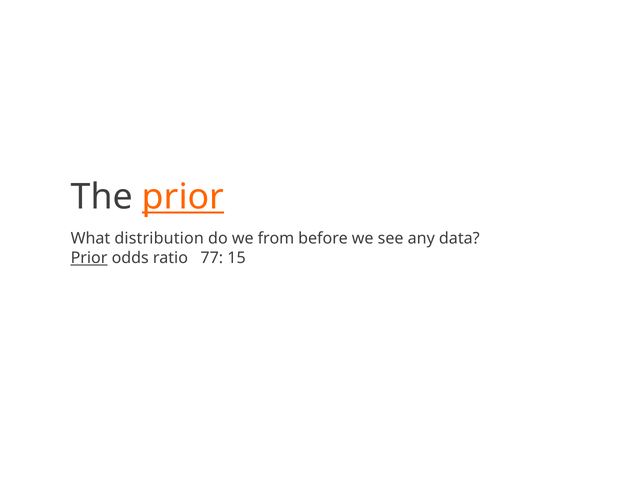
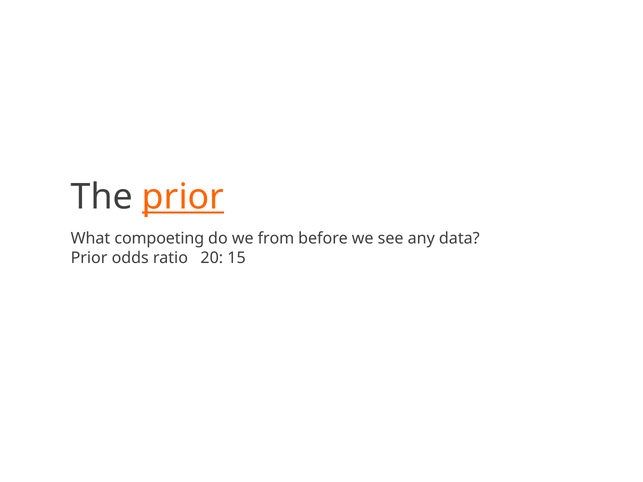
distribution: distribution -> compoeting
Prior at (89, 258) underline: present -> none
77: 77 -> 20
